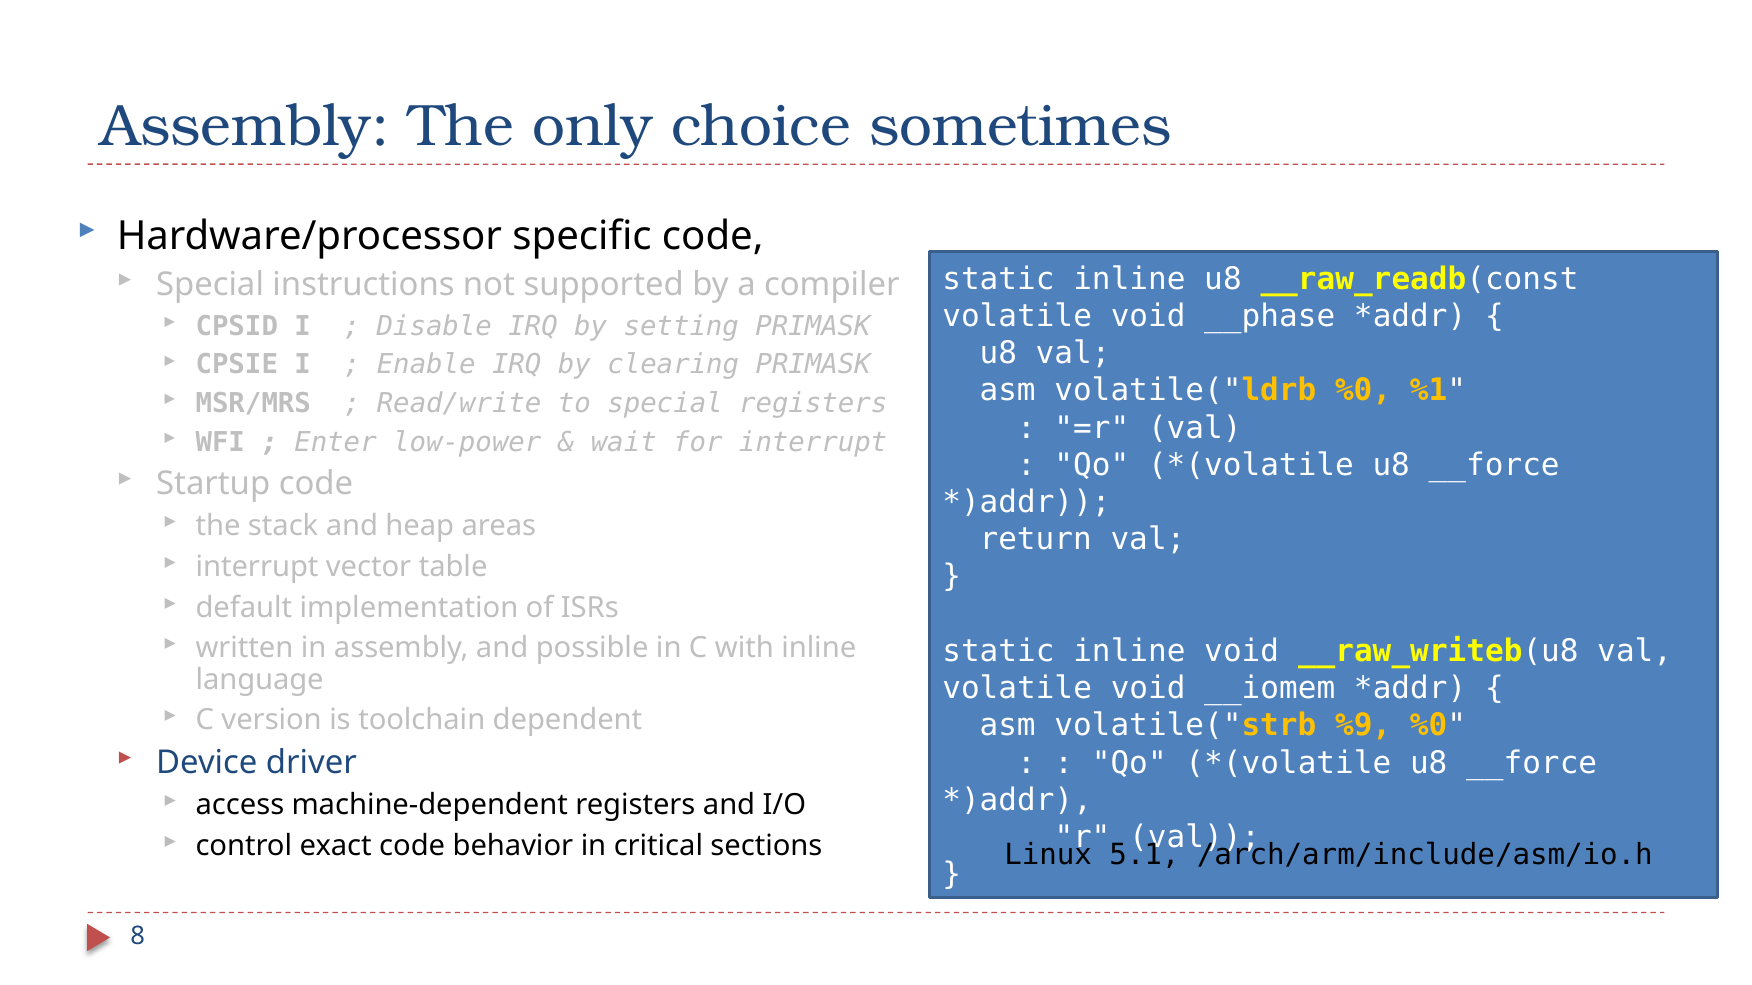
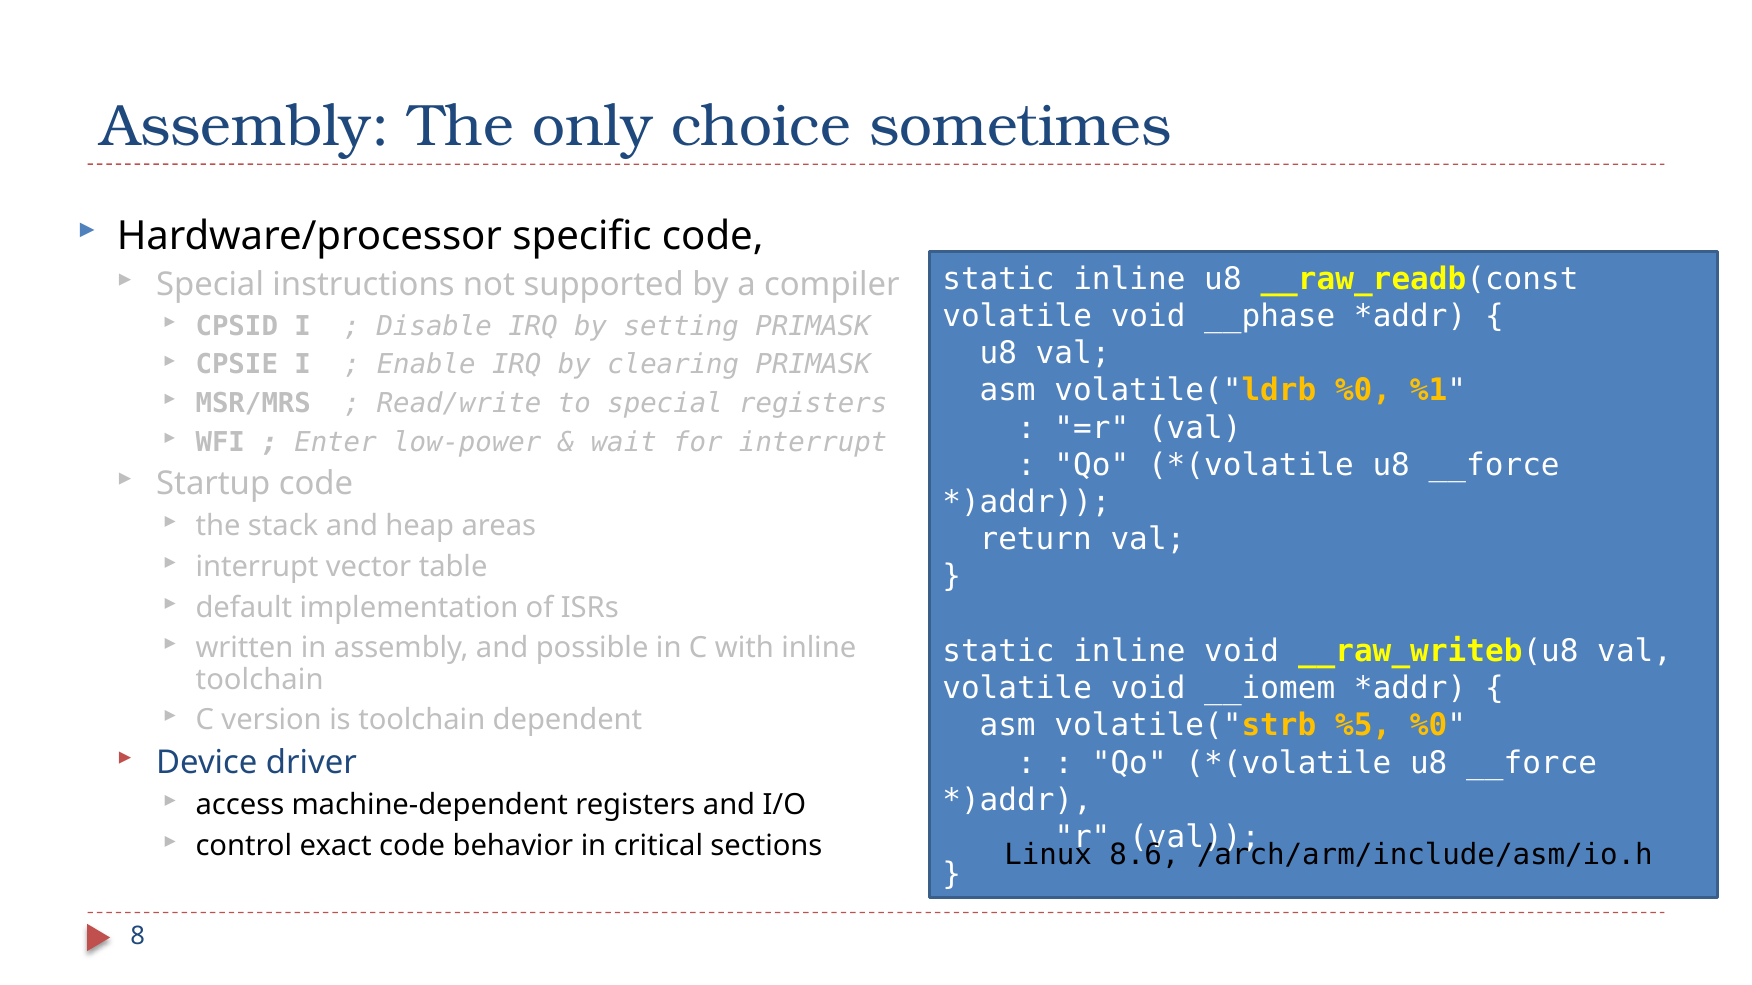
language at (260, 680): language -> toolchain
%9: %9 -> %5
5.1: 5.1 -> 8.6
